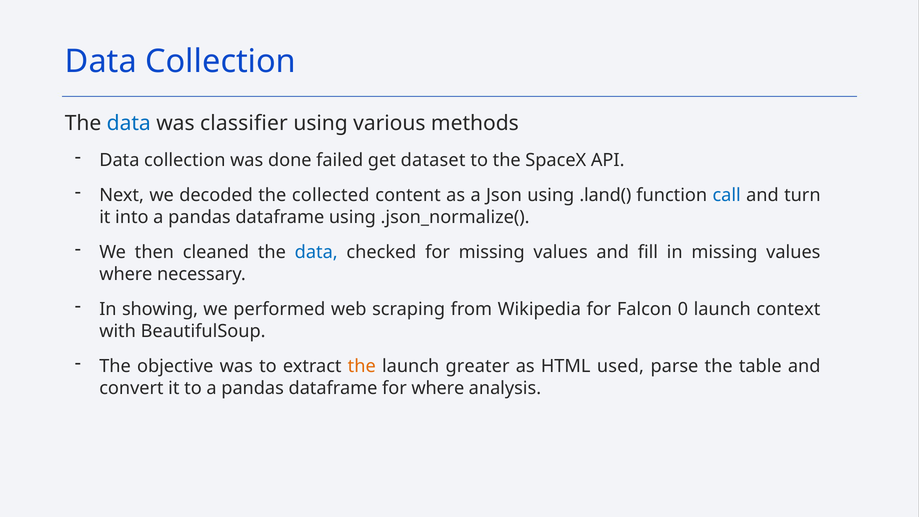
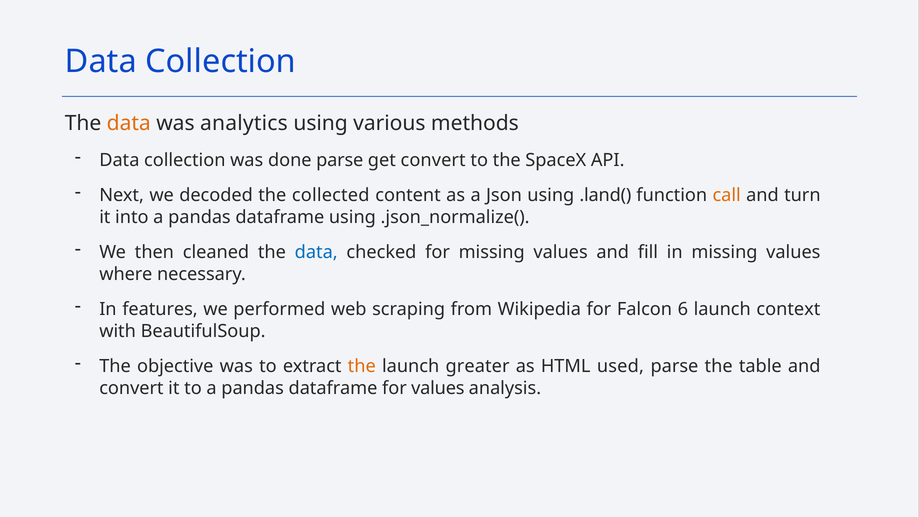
data at (129, 123) colour: blue -> orange
classifier: classifier -> analytics
done failed: failed -> parse
get dataset: dataset -> convert
call colour: blue -> orange
showing: showing -> features
0: 0 -> 6
for where: where -> values
